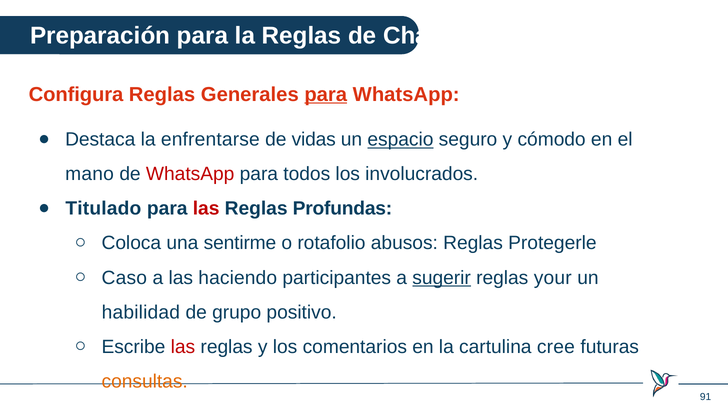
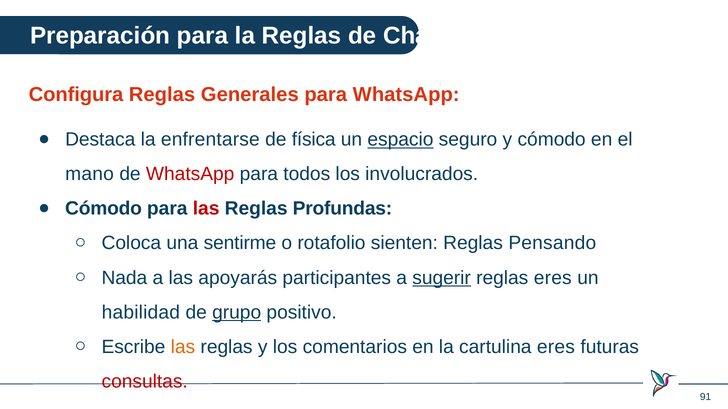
para at (326, 95) underline: present -> none
vidas: vidas -> física
Titulado at (103, 209): Titulado -> Cómodo
abusos: abusos -> sienten
Protegerle: Protegerle -> Pensando
Caso: Caso -> Nada
haciendo: haciendo -> apoyarás
reglas your: your -> eres
grupo underline: none -> present
las at (183, 347) colour: red -> orange
cartulina cree: cree -> eres
consultas colour: orange -> red
